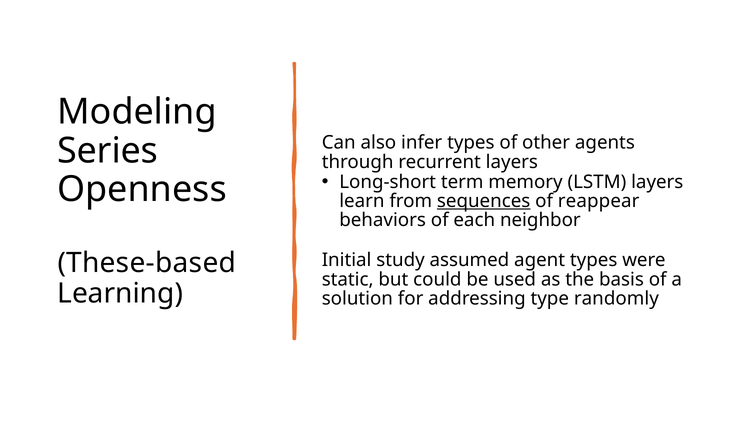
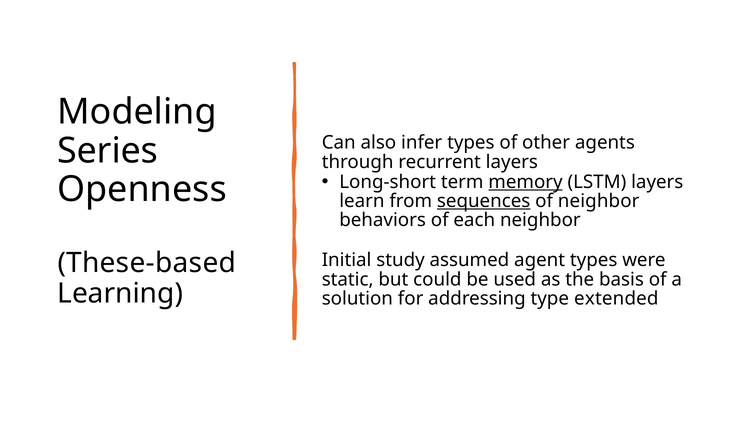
memory underline: none -> present
of reappear: reappear -> neighbor
randomly: randomly -> extended
